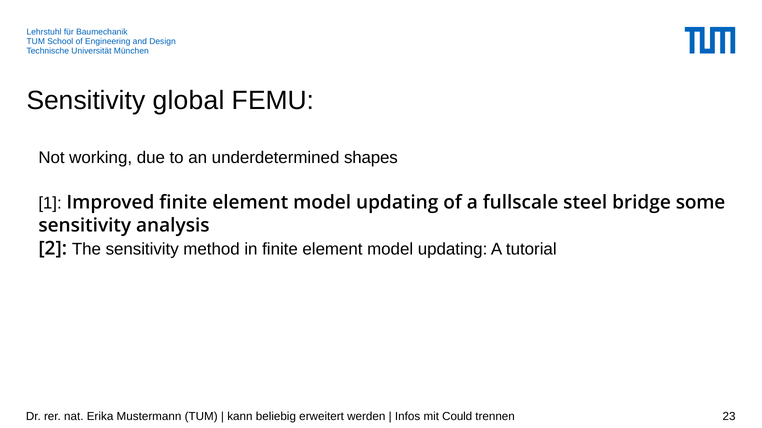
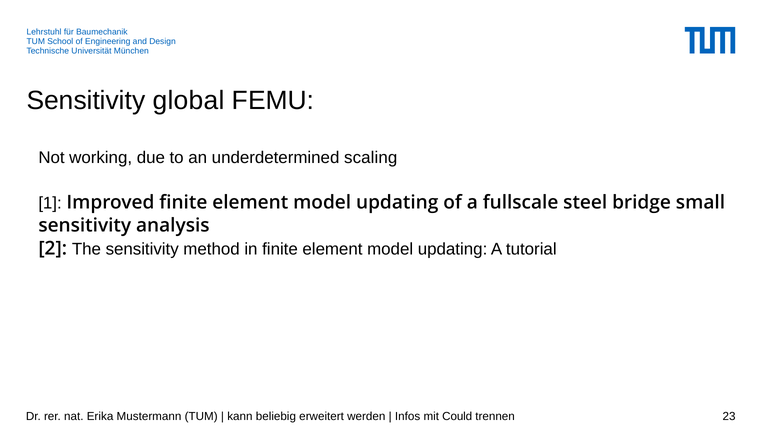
shapes: shapes -> scaling
some: some -> small
